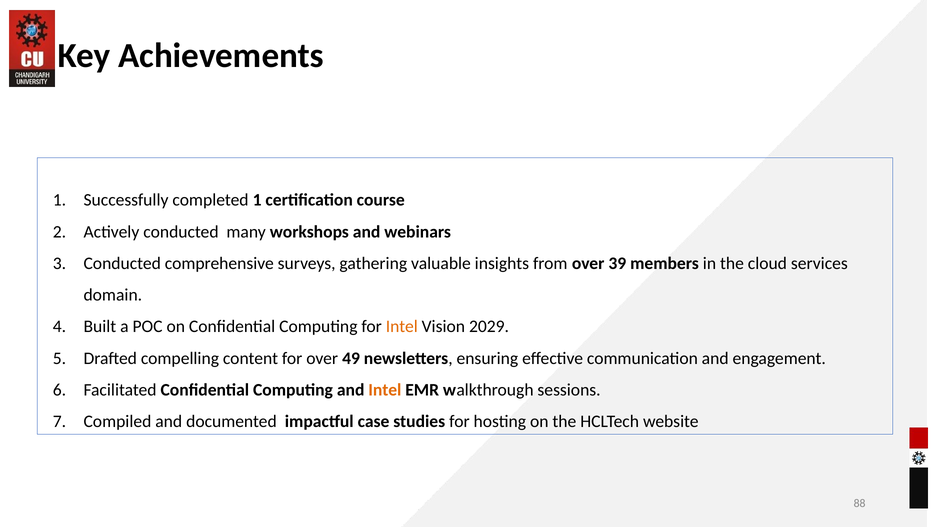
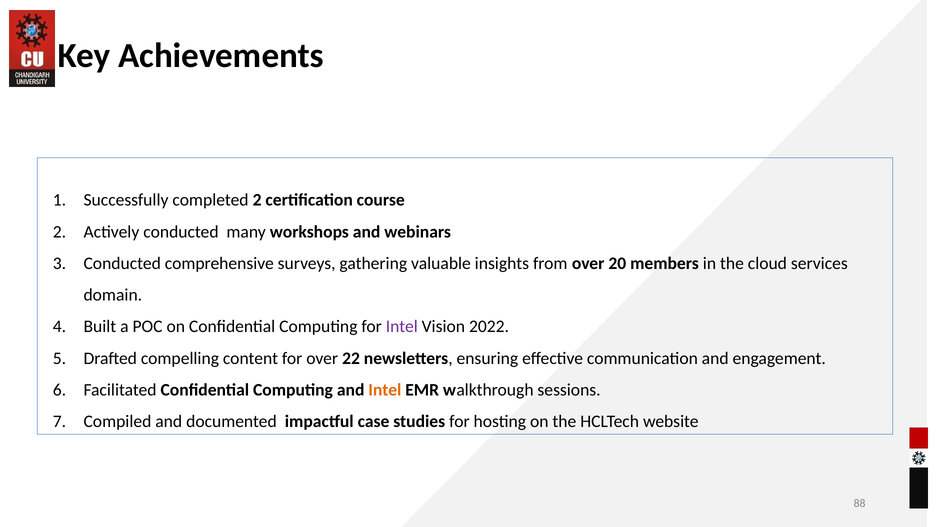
completed 1: 1 -> 2
39: 39 -> 20
Intel at (402, 327) colour: orange -> purple
2029: 2029 -> 2022
49: 49 -> 22
